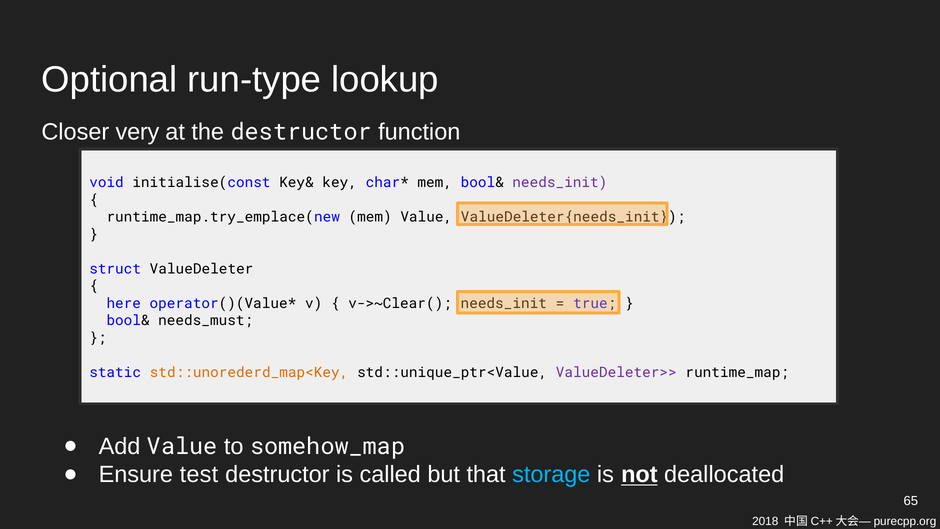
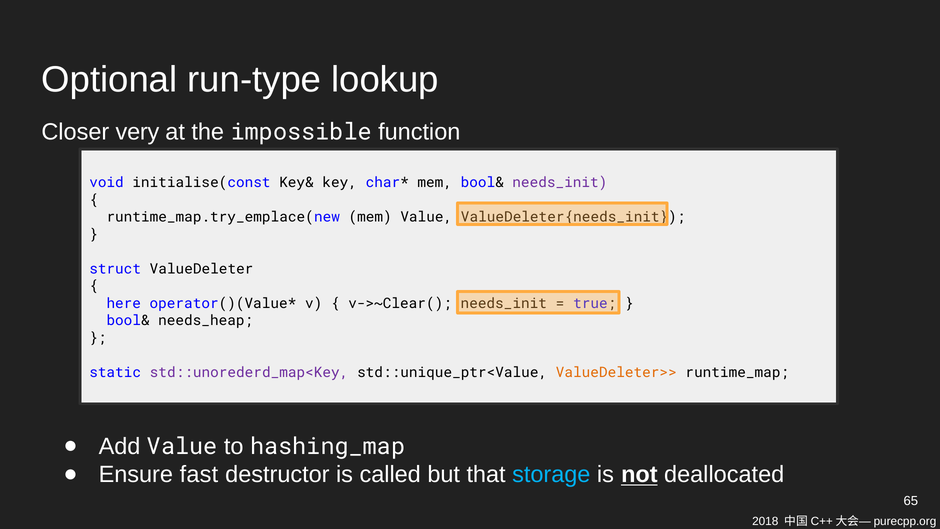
the destructor: destructor -> impossible
needs_must: needs_must -> needs_heap
std::unorederd_map<Key colour: orange -> purple
ValueDeleter>> colour: purple -> orange
somehow_map: somehow_map -> hashing_map
test: test -> fast
